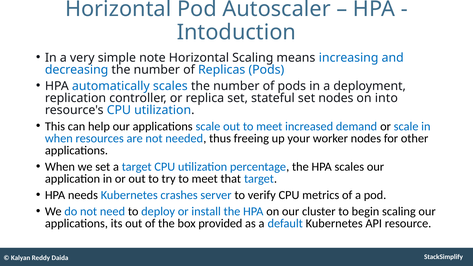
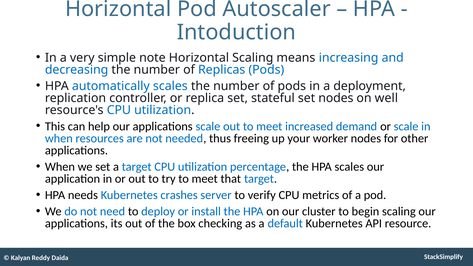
into: into -> well
provided: provided -> checking
